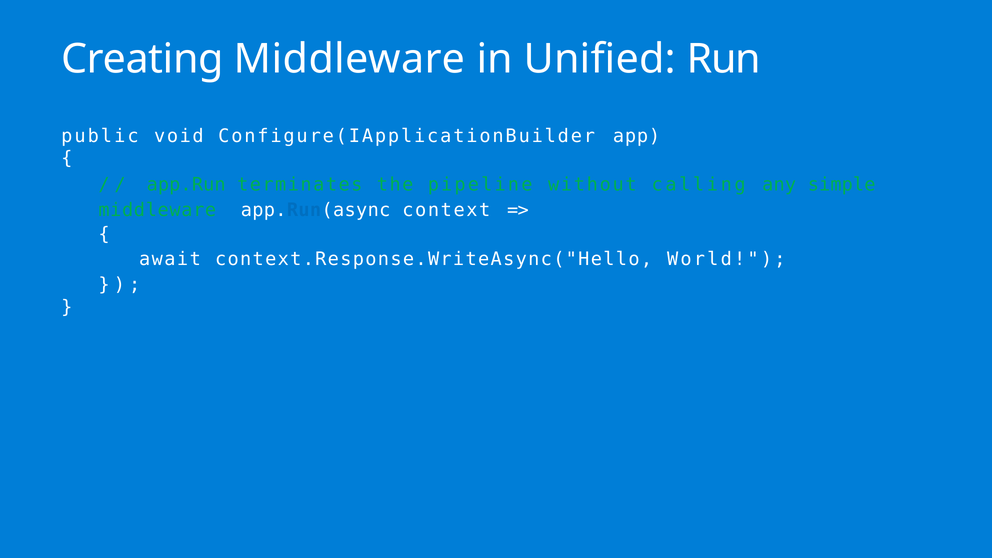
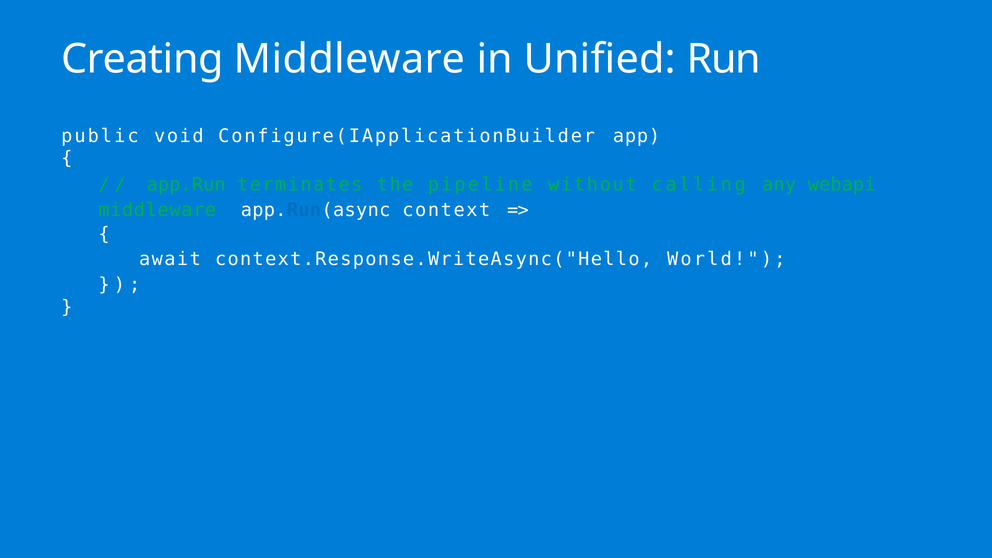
simple: simple -> webapi
